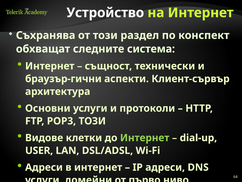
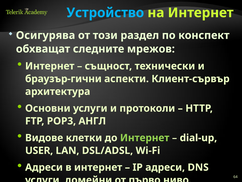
Устройство colour: white -> light blue
Съхранява: Съхранява -> Осигурява
система: система -> мрежов
POP3 ТОЗИ: ТОЗИ -> АНГЛ
